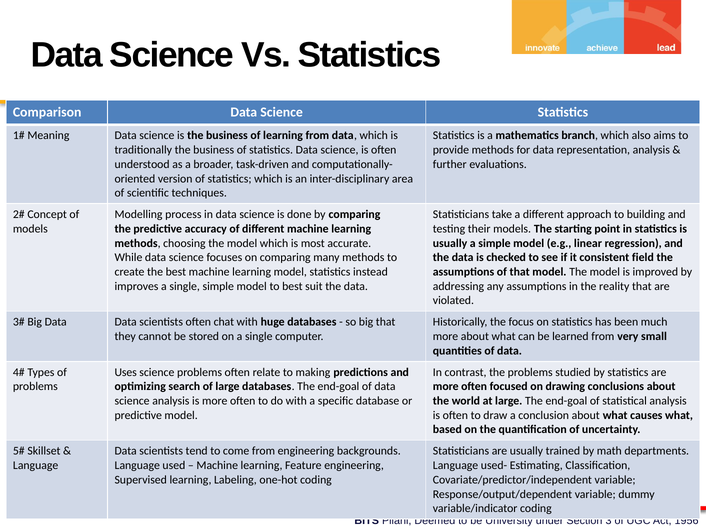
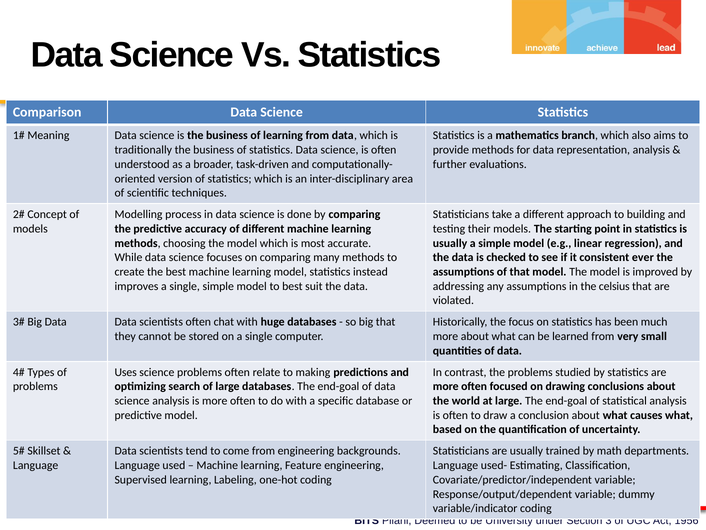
field: field -> ever
reality: reality -> celsius
